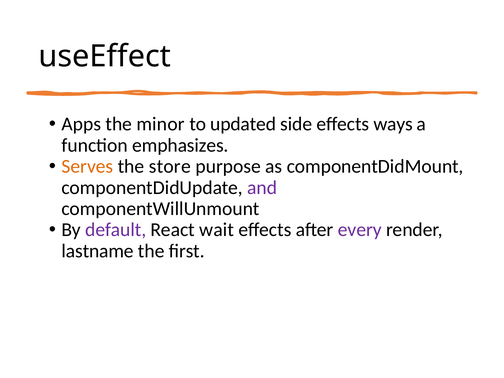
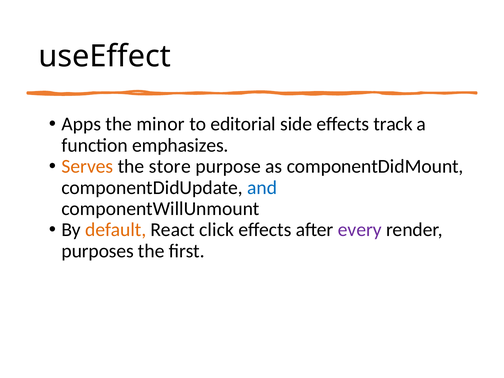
updated: updated -> editorial
ways: ways -> track
and colour: purple -> blue
default colour: purple -> orange
wait: wait -> click
lastname: lastname -> purposes
